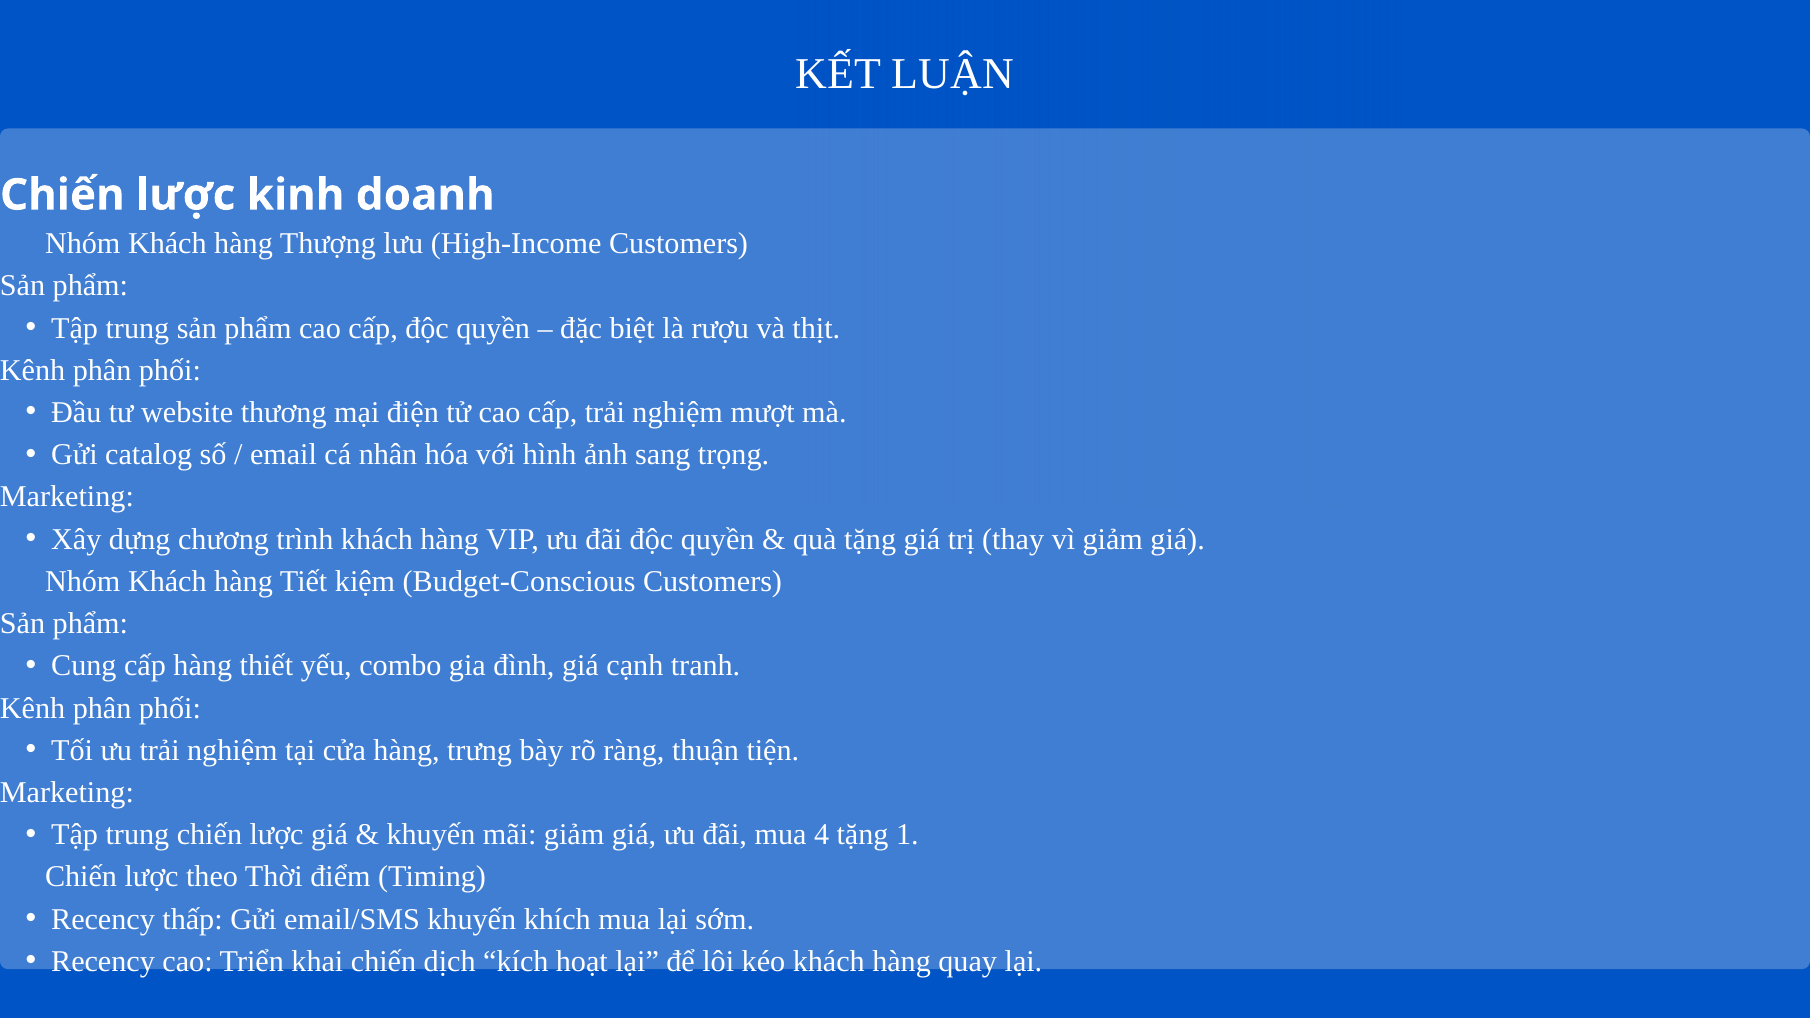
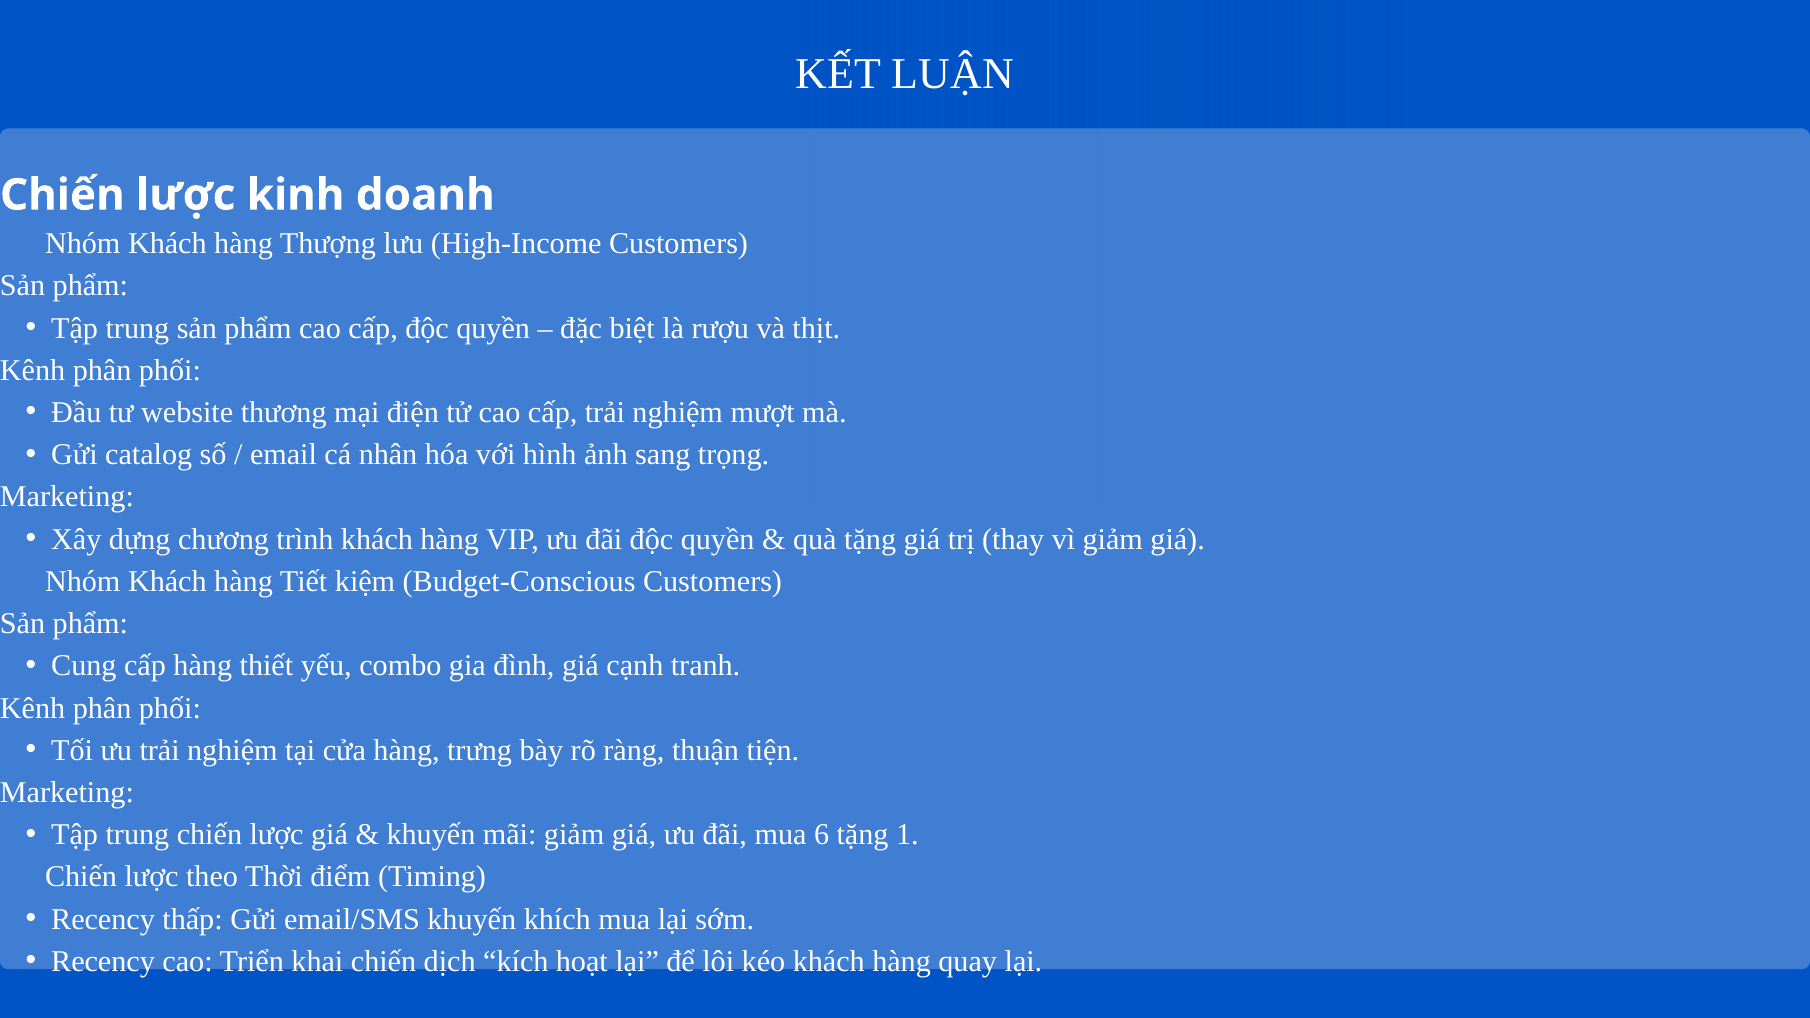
4: 4 -> 6
